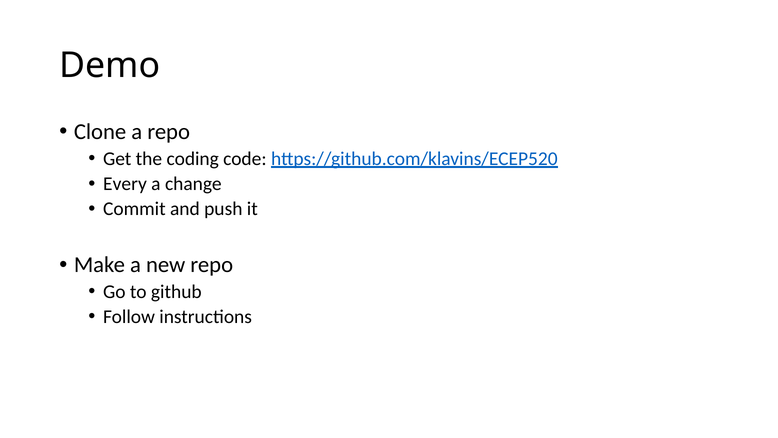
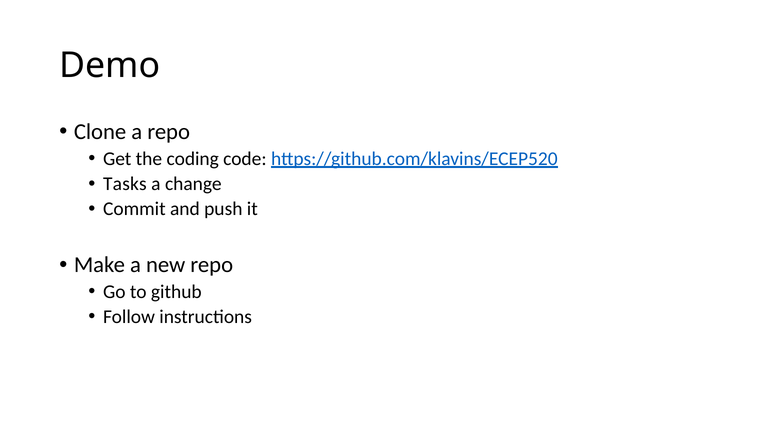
Every: Every -> Tasks
